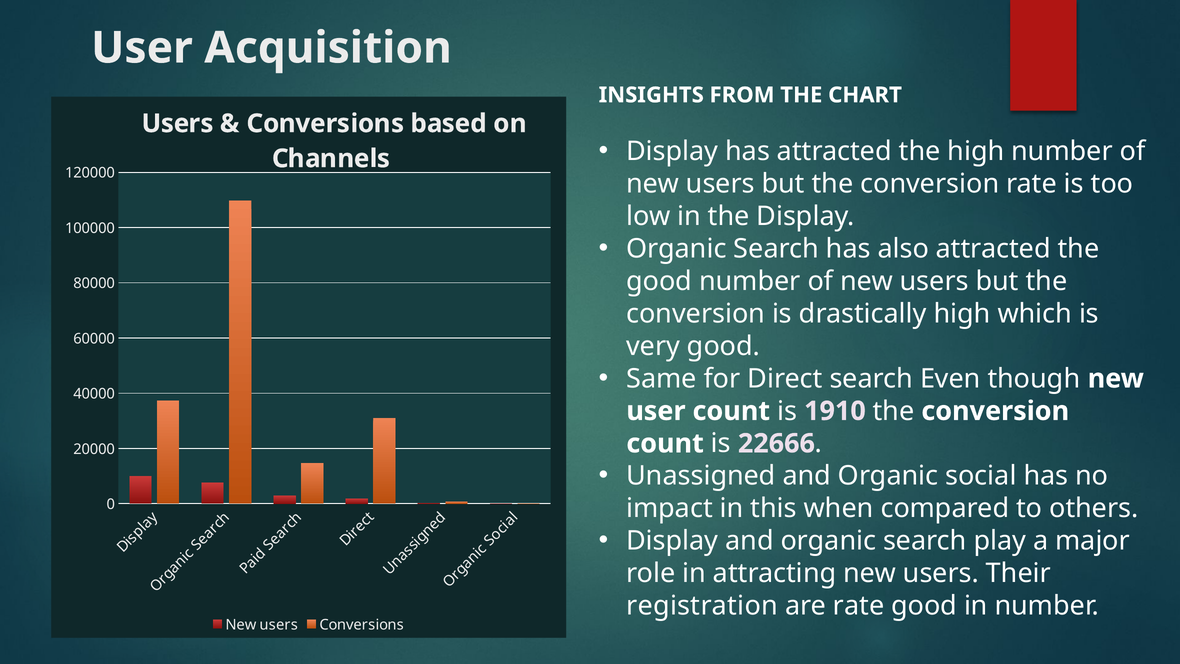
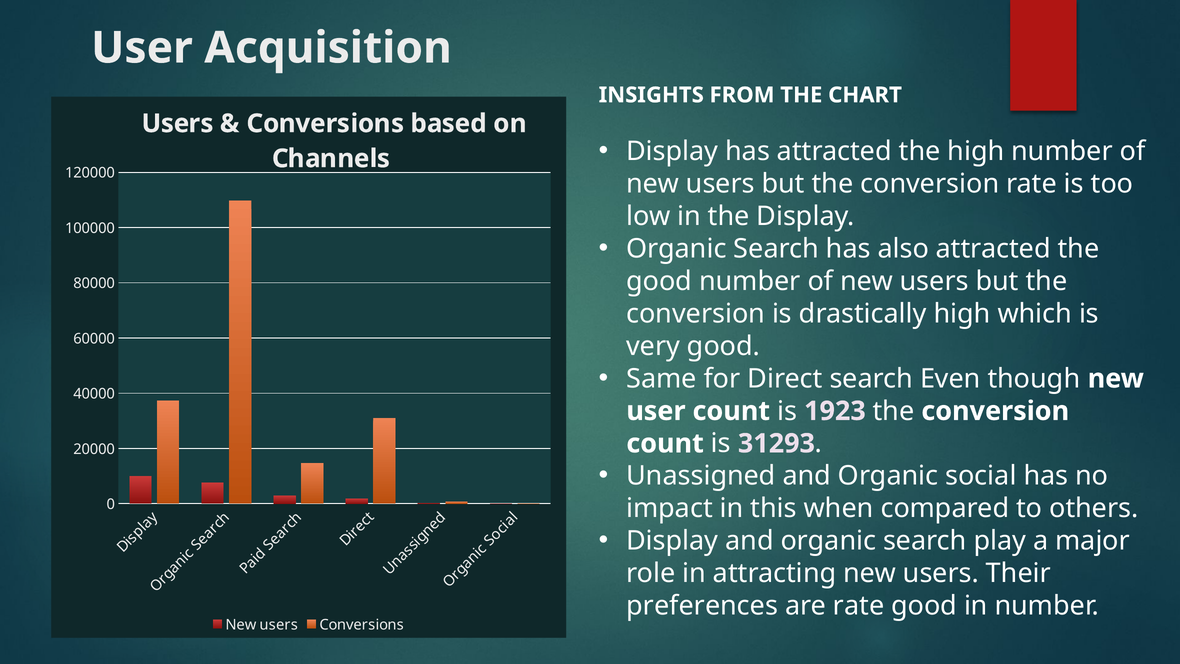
1910: 1910 -> 1923
22666: 22666 -> 31293
registration: registration -> preferences
